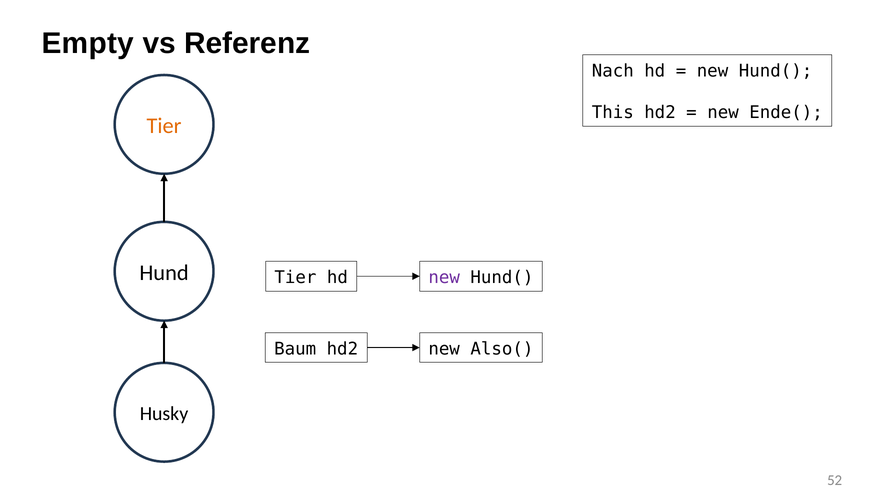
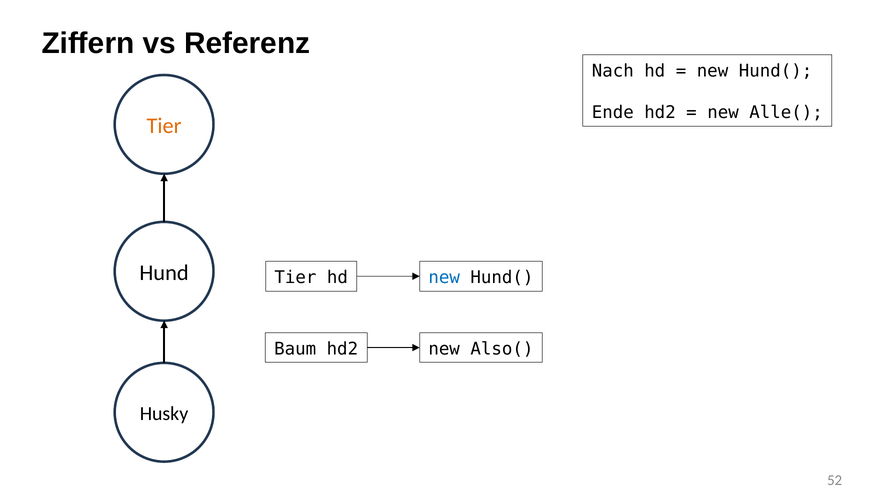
Empty: Empty -> Ziffern
This: This -> Ende
Ende(: Ende( -> Alle(
new at (444, 278) colour: purple -> blue
